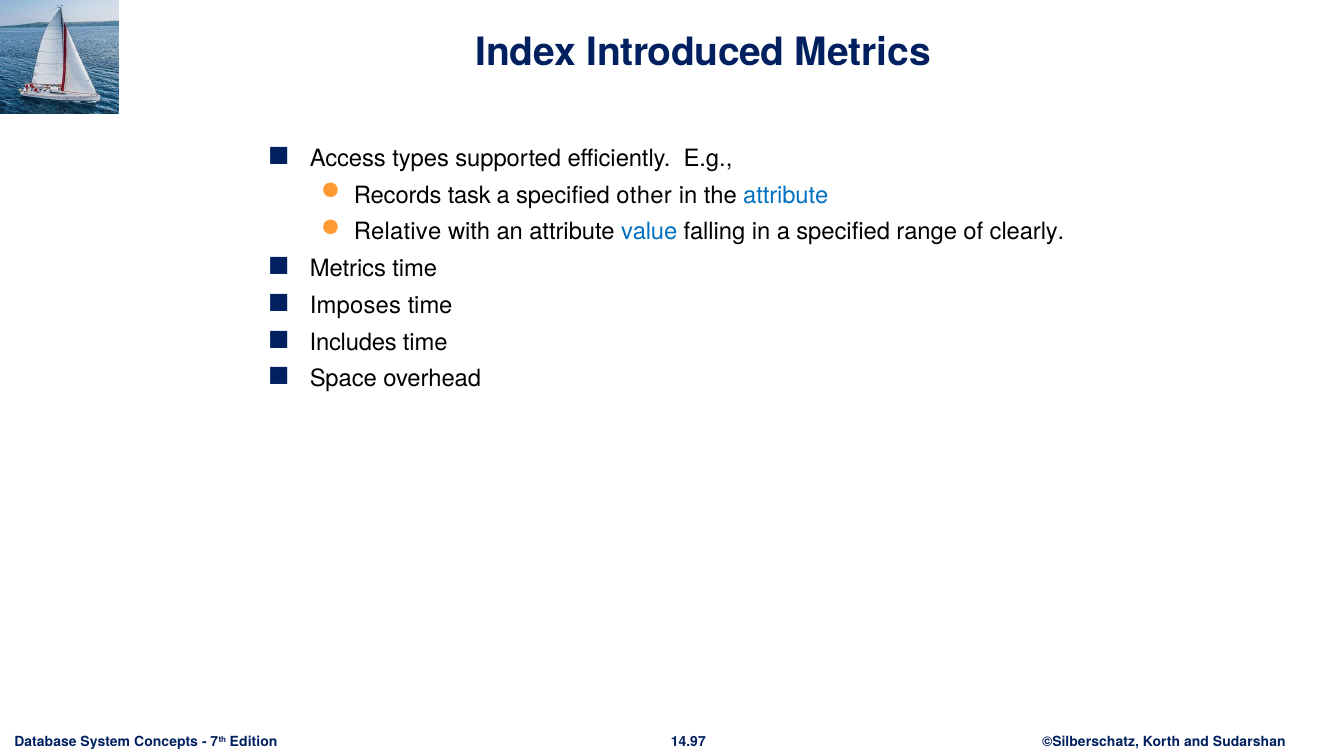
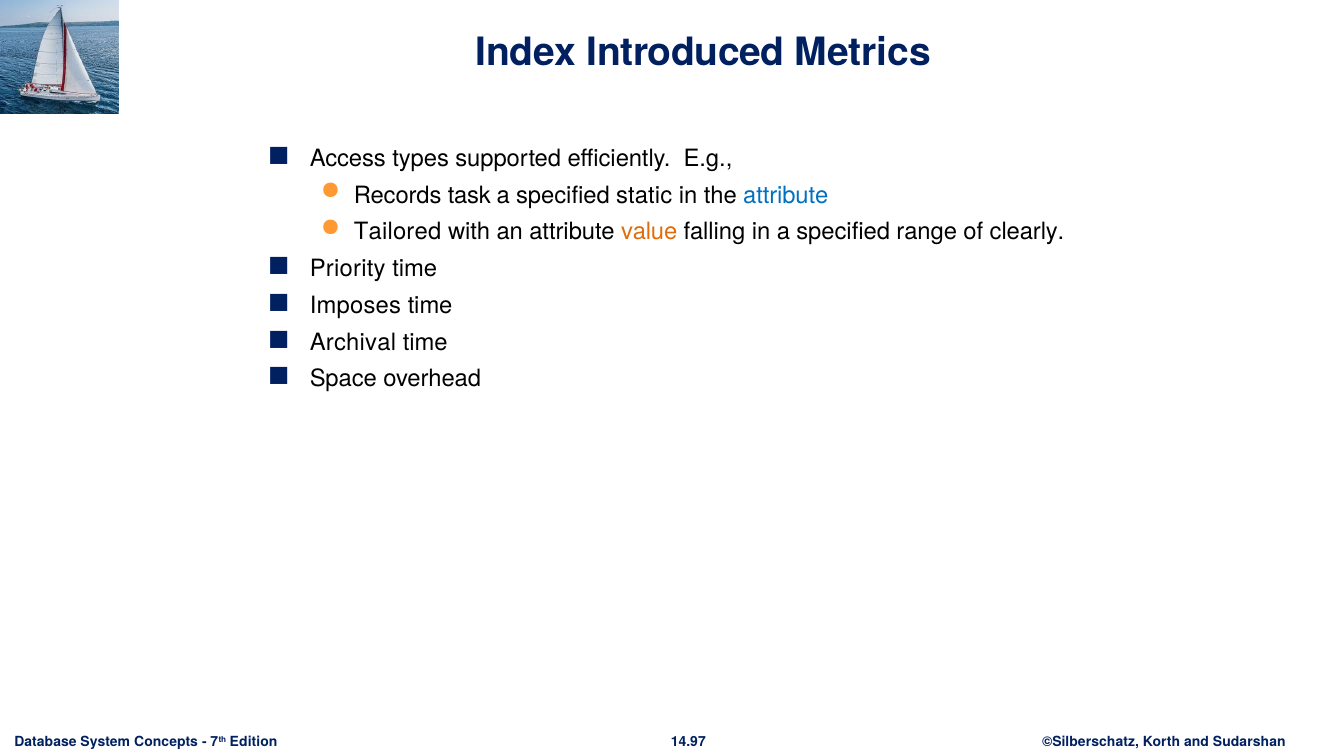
other: other -> static
Relative: Relative -> Tailored
value colour: blue -> orange
Metrics at (348, 269): Metrics -> Priority
Includes: Includes -> Archival
